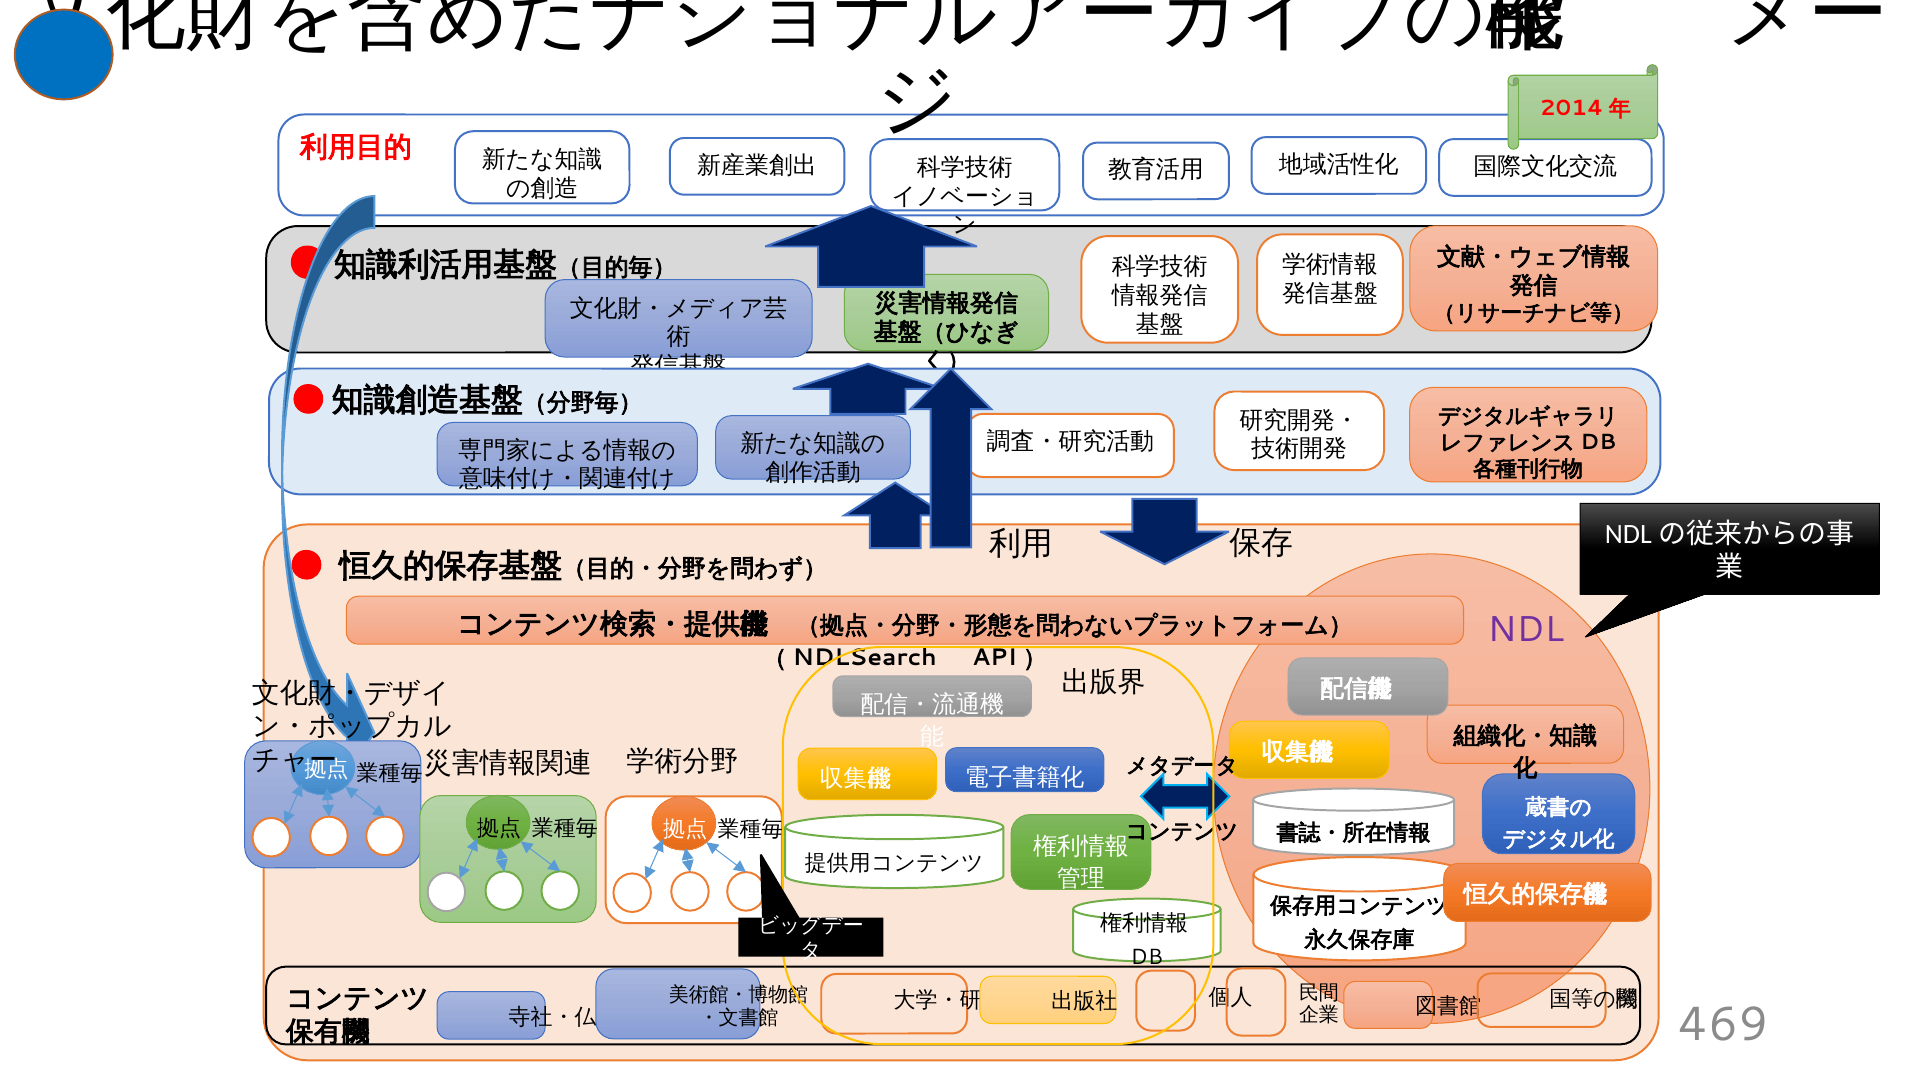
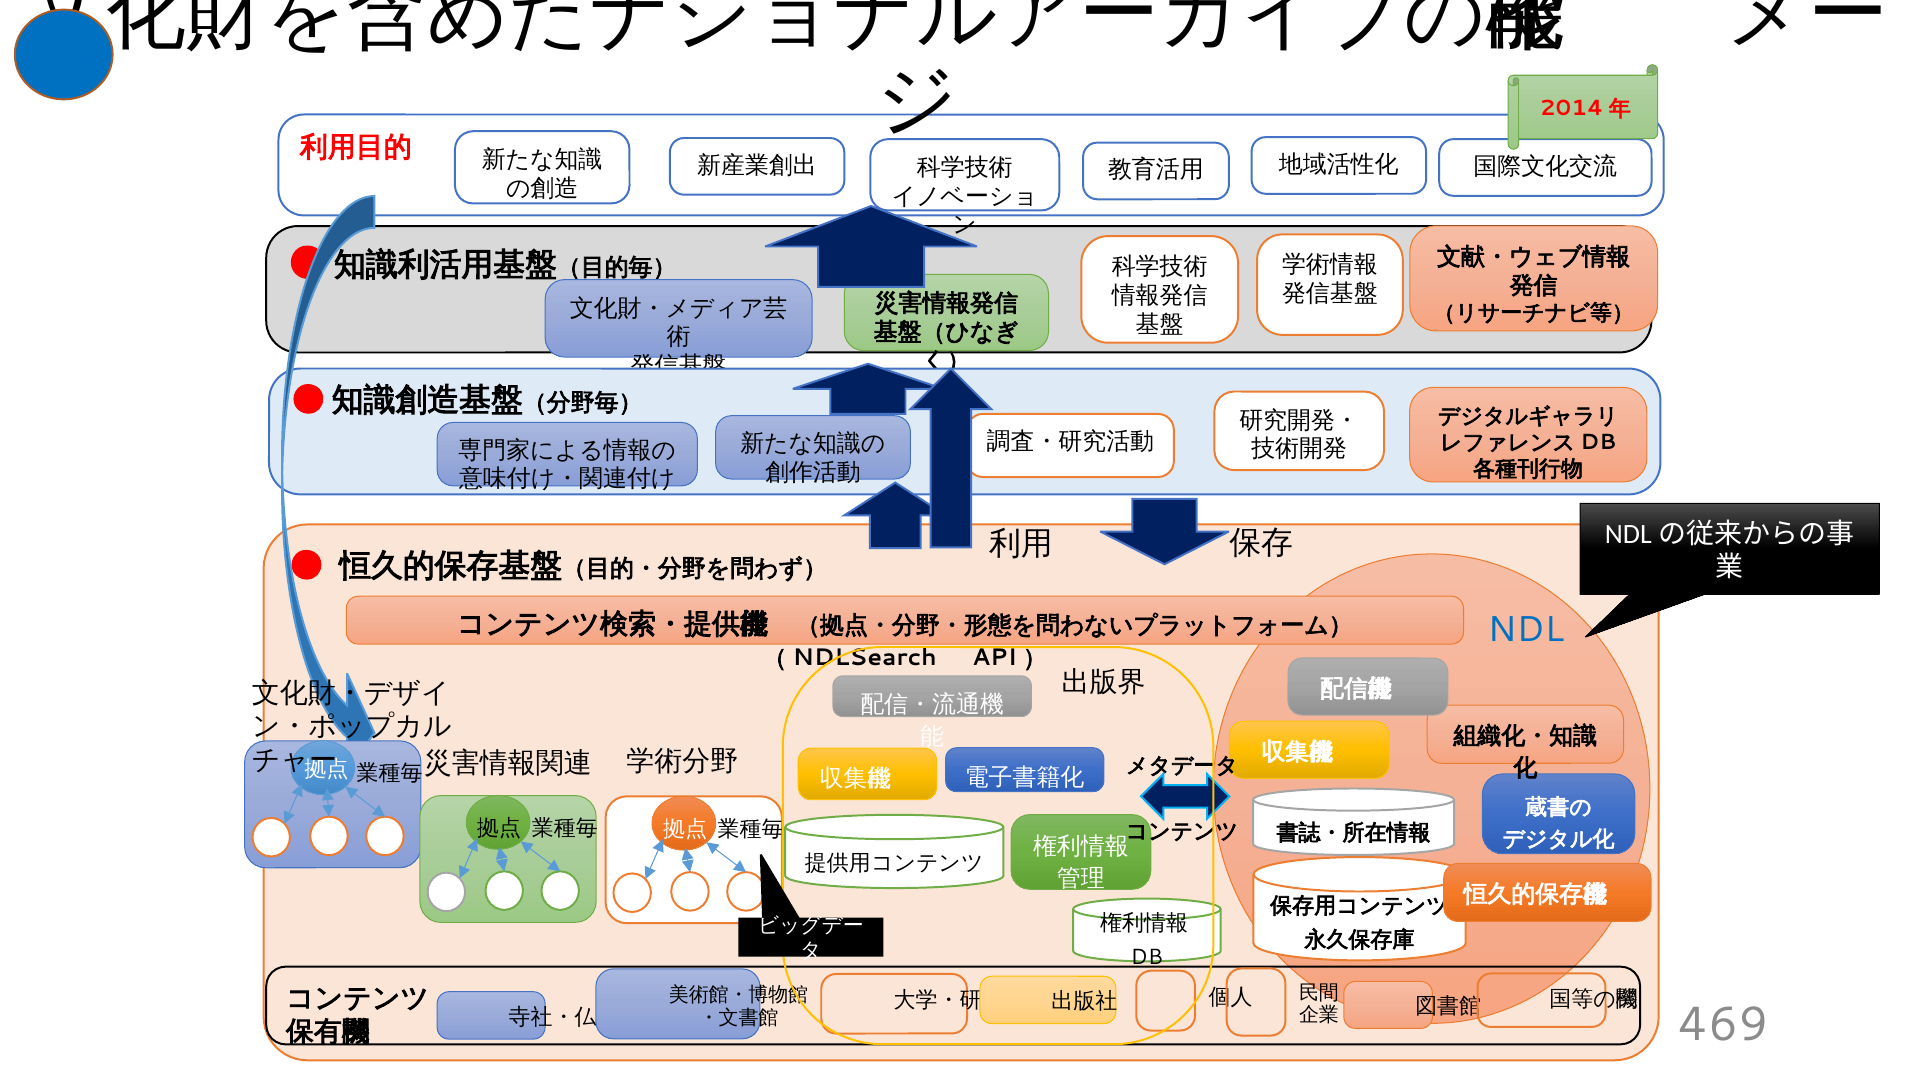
NDL colour: purple -> blue
